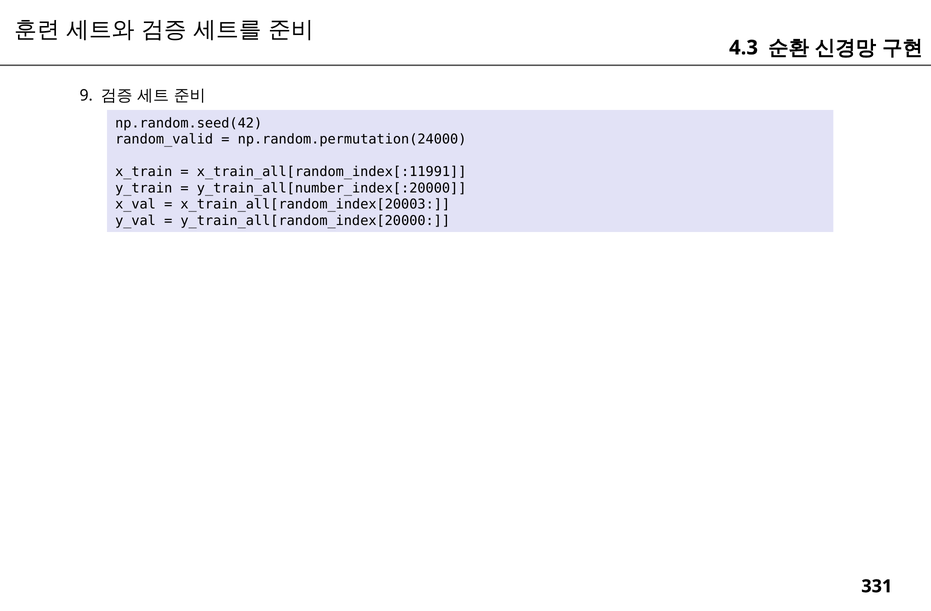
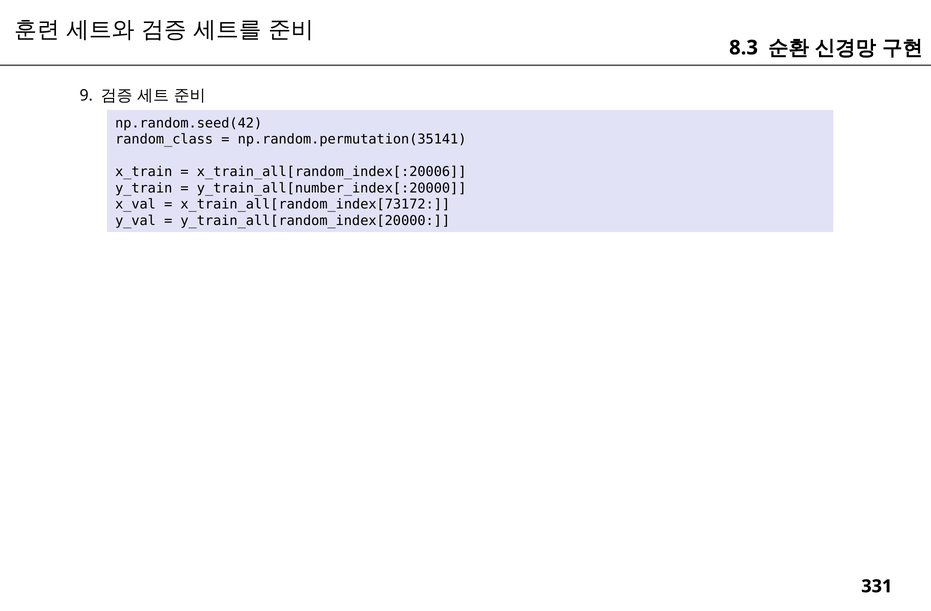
4.3: 4.3 -> 8.3
random_valid: random_valid -> random_class
np.random.permutation(24000: np.random.permutation(24000 -> np.random.permutation(35141
x_train_all[random_index[:11991: x_train_all[random_index[:11991 -> x_train_all[random_index[:20006
x_train_all[random_index[20003: x_train_all[random_index[20003 -> x_train_all[random_index[73172
